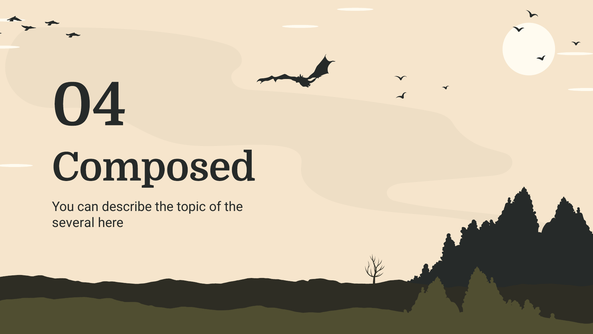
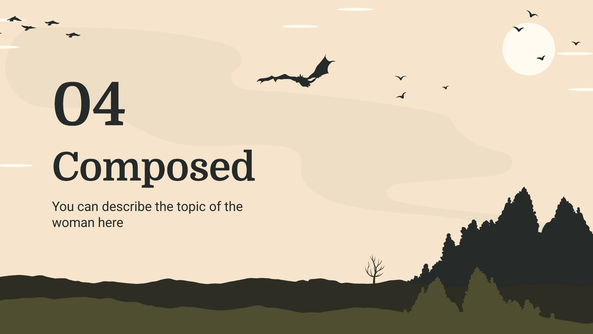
several: several -> woman
